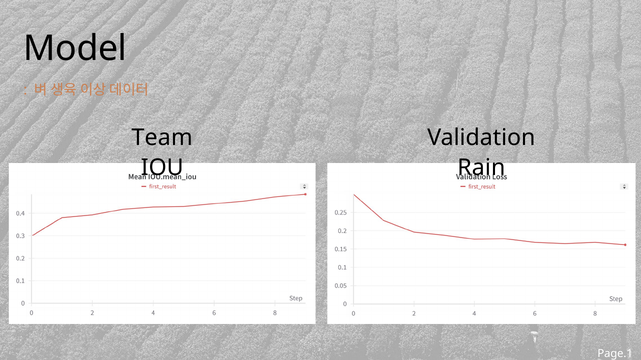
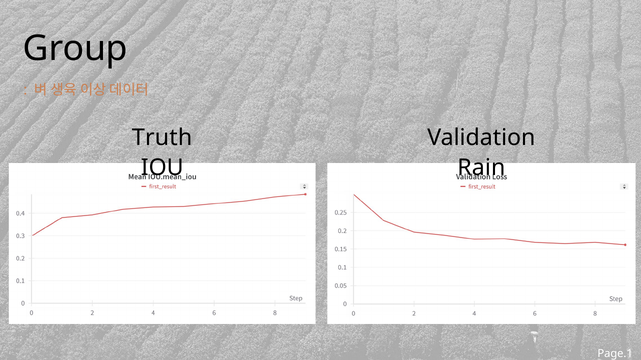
Model: Model -> Group
Team: Team -> Truth
